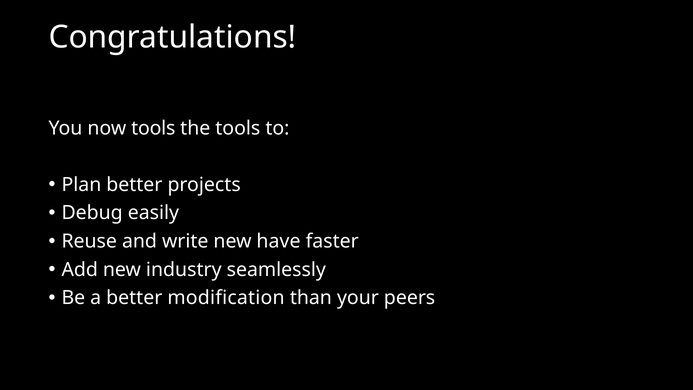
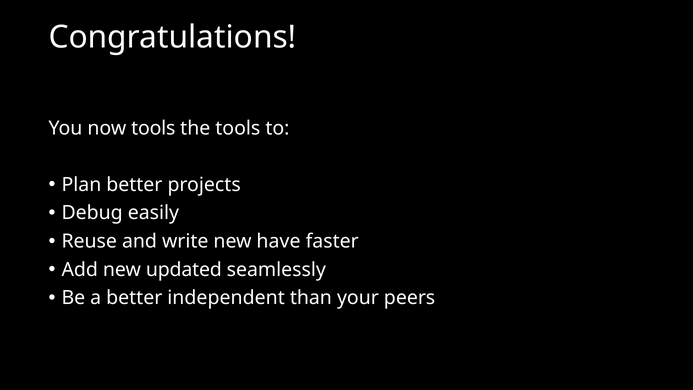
industry: industry -> updated
modification: modification -> independent
